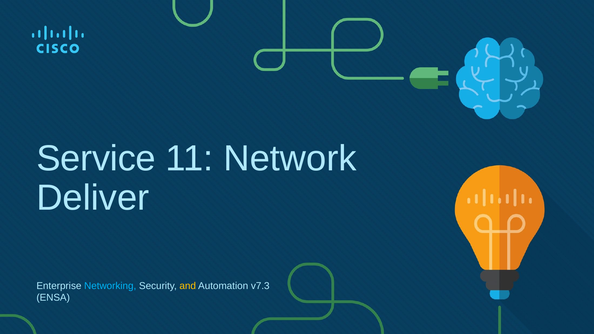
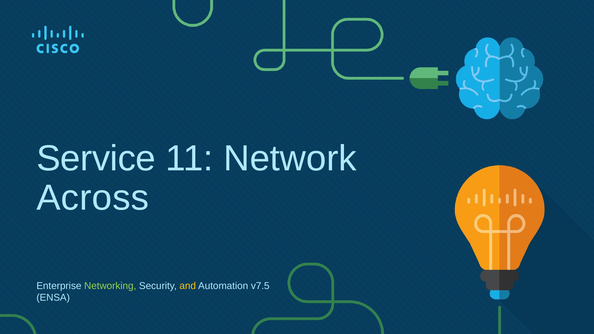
Deliver: Deliver -> Across
Networking colour: light blue -> light green
v7.3: v7.3 -> v7.5
